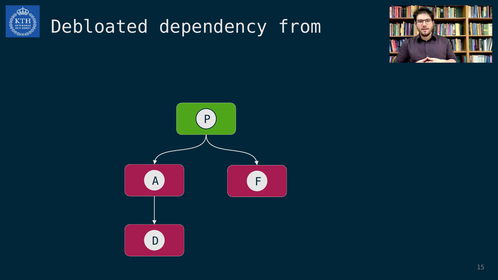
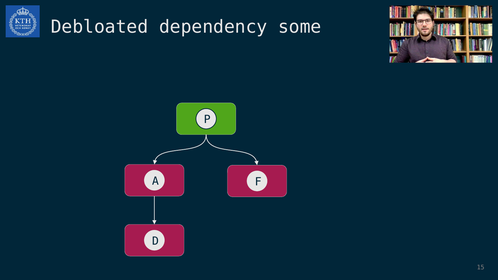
from: from -> some
